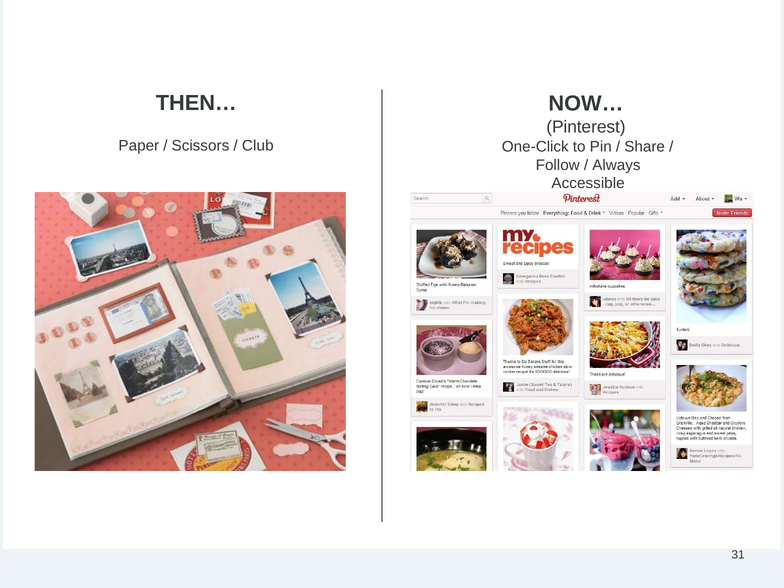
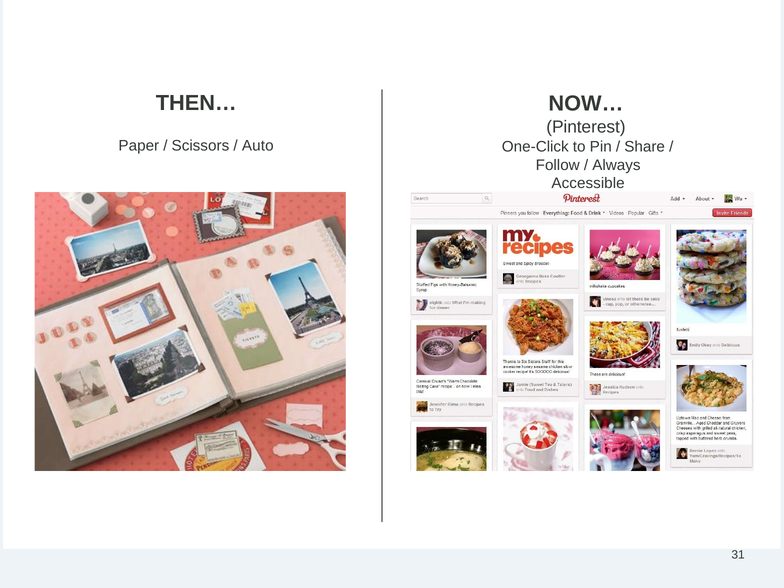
Club: Club -> Auto
